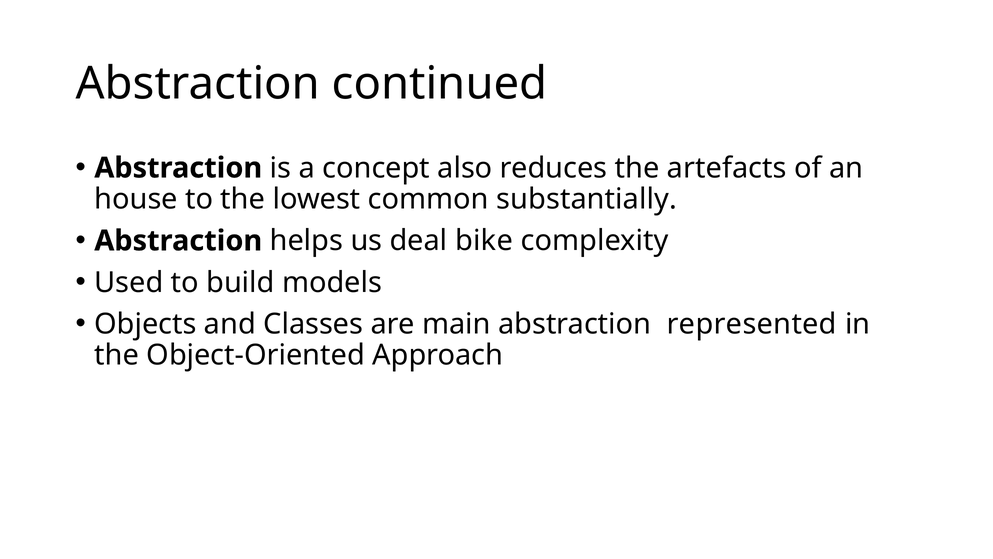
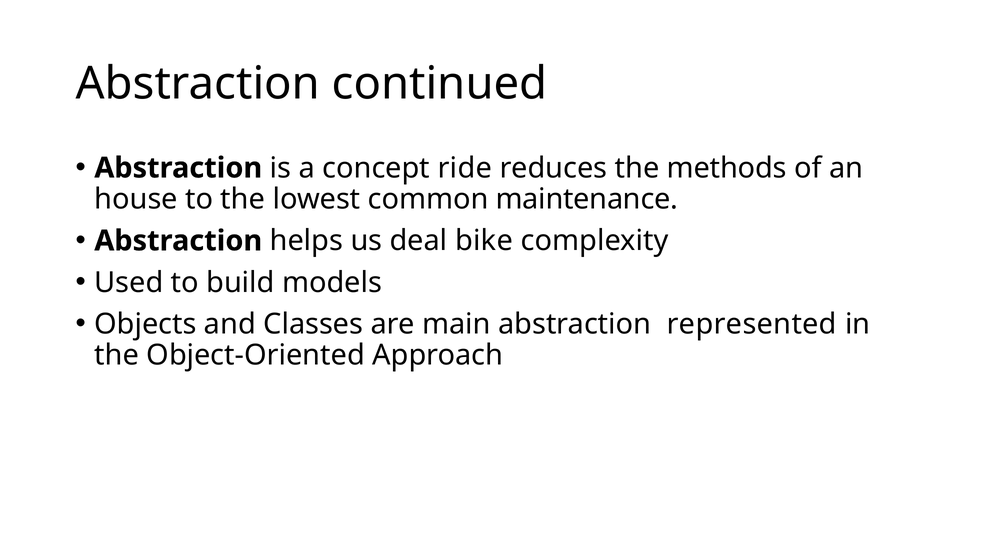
also: also -> ride
artefacts: artefacts -> methods
substantially: substantially -> maintenance
